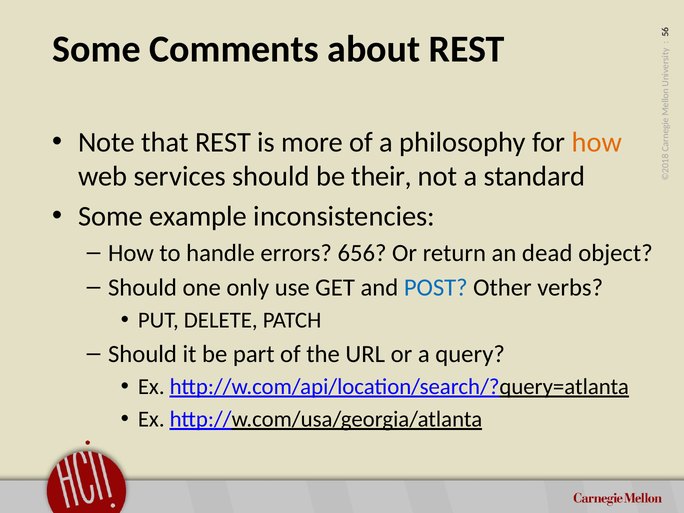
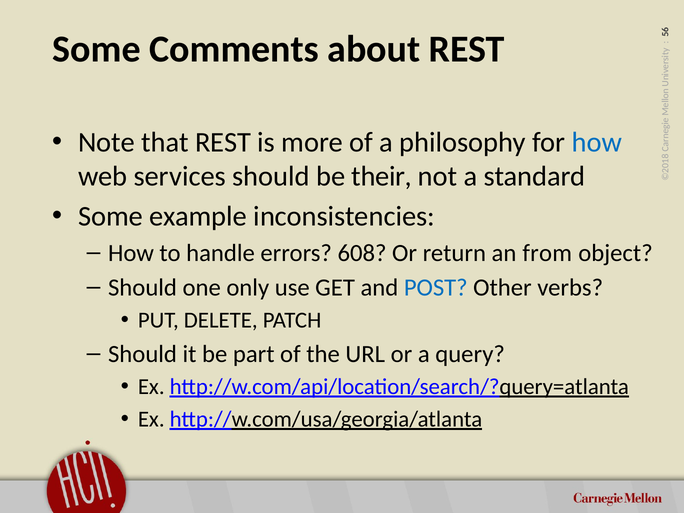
how at (597, 142) colour: orange -> blue
656: 656 -> 608
dead: dead -> from
